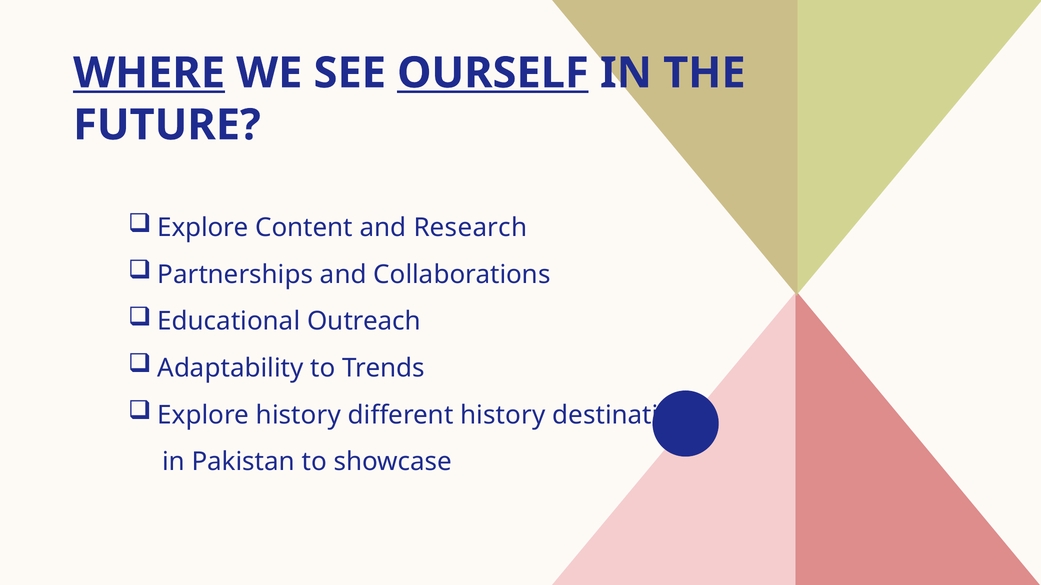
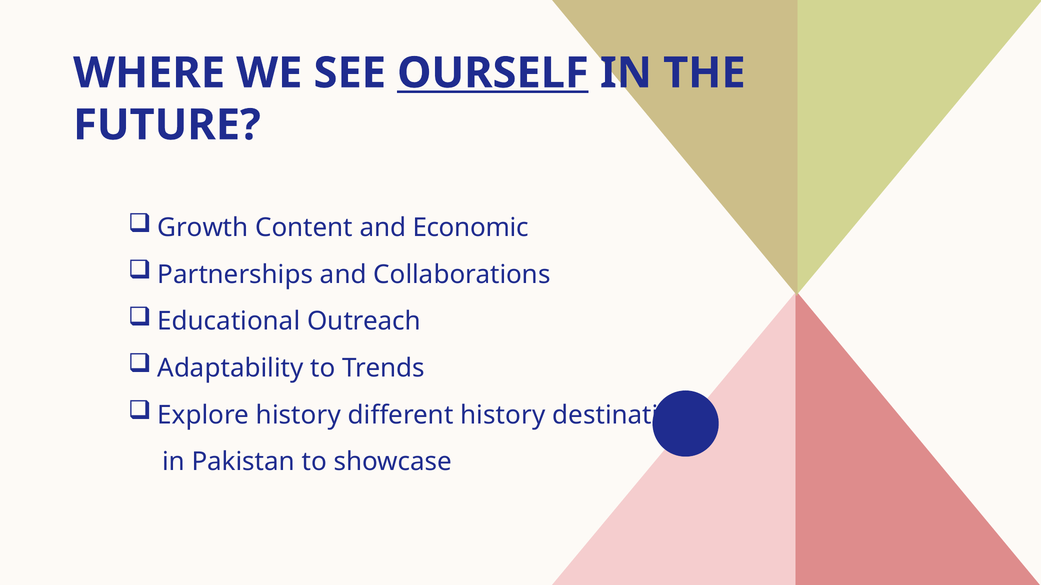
WHERE underline: present -> none
Explore at (203, 228): Explore -> Growth
Research: Research -> Economic
